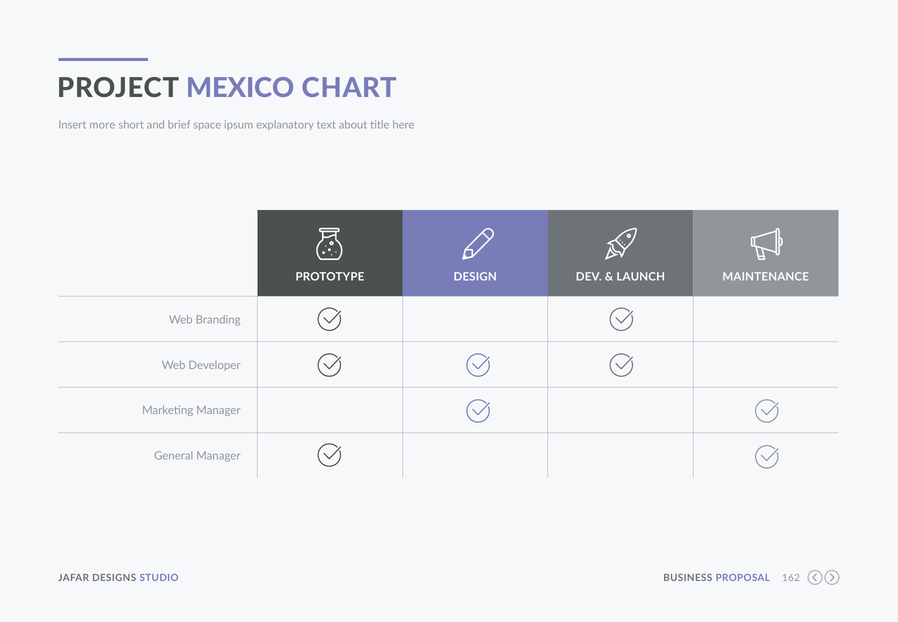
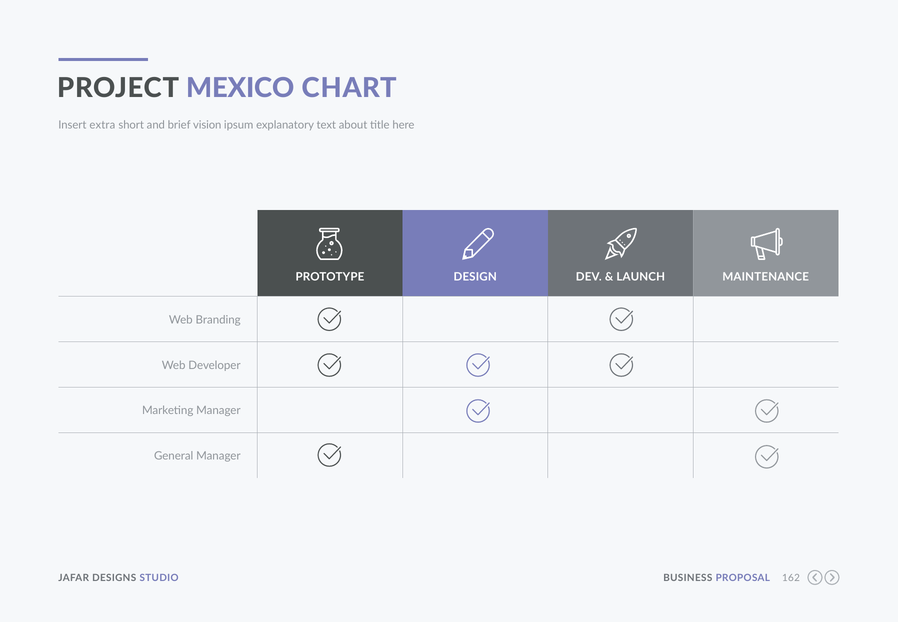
more: more -> extra
space: space -> vision
